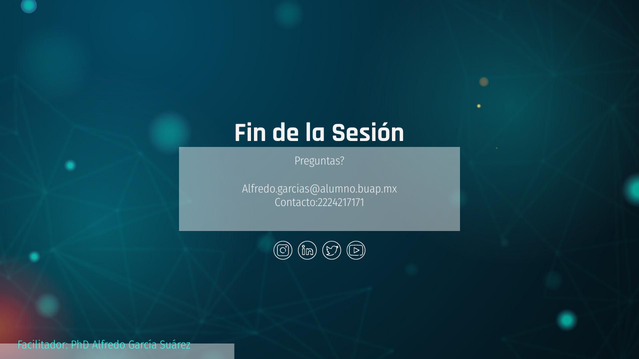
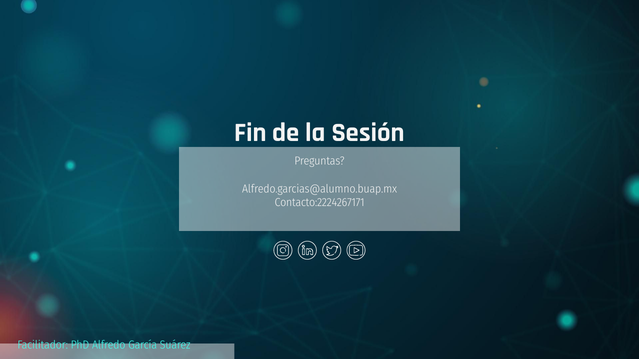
Contacto:2224217171: Contacto:2224217171 -> Contacto:2224267171
